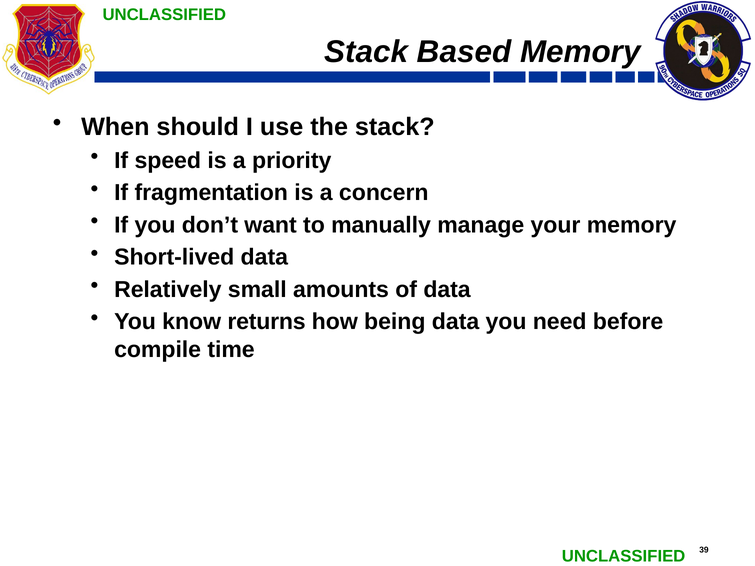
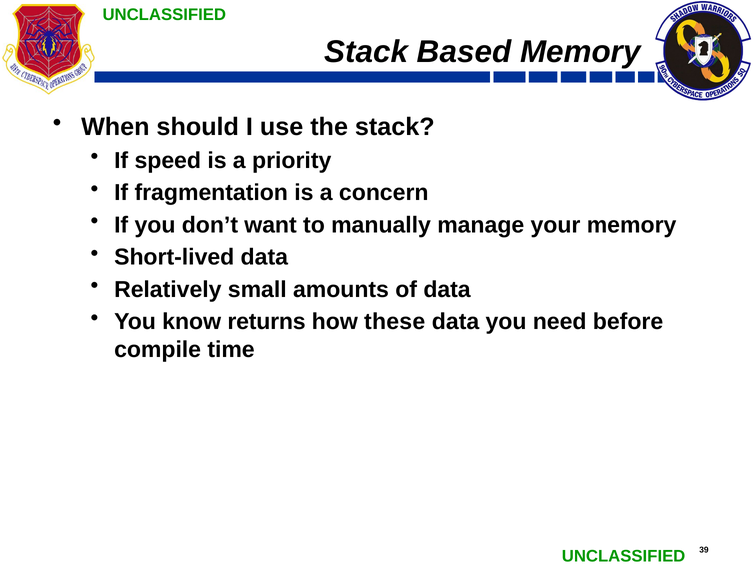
being: being -> these
